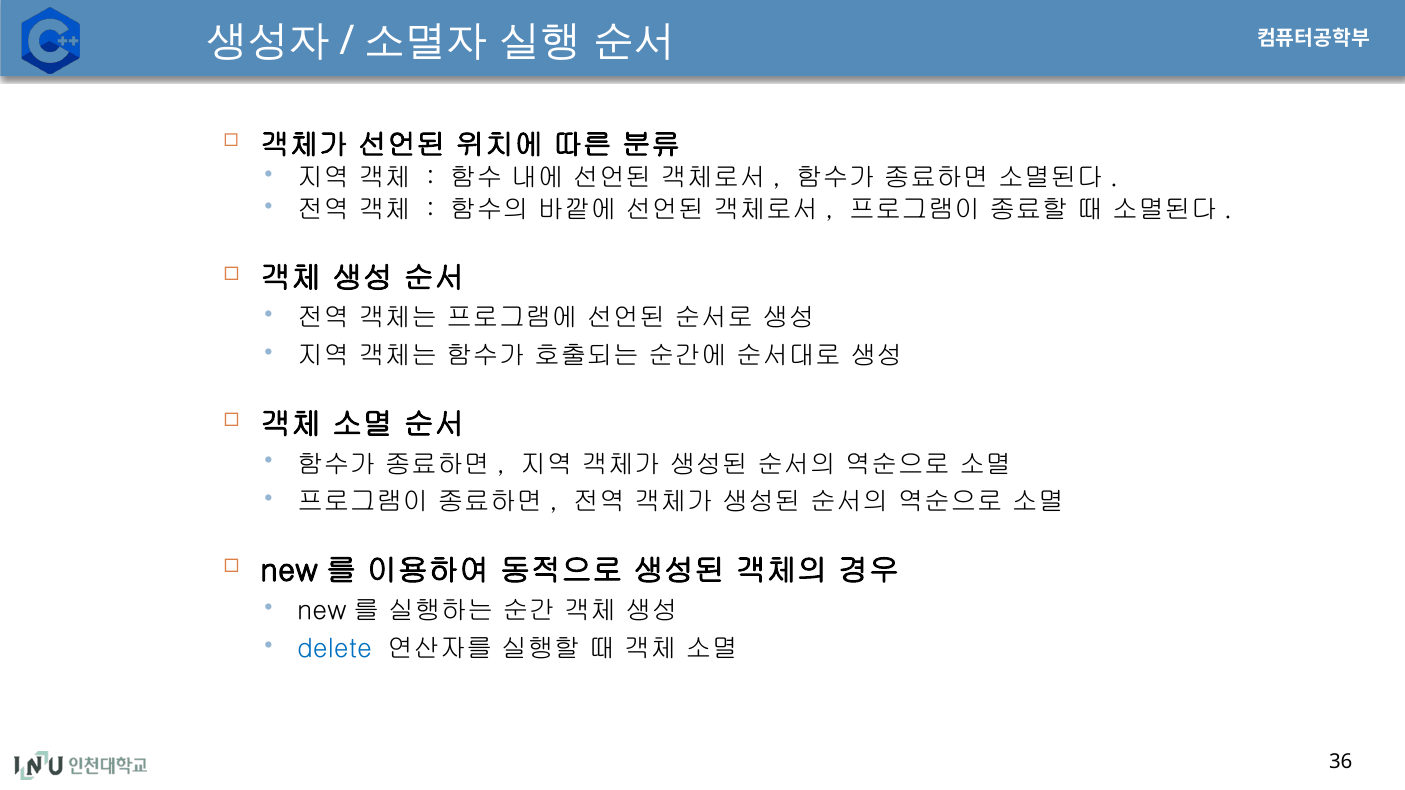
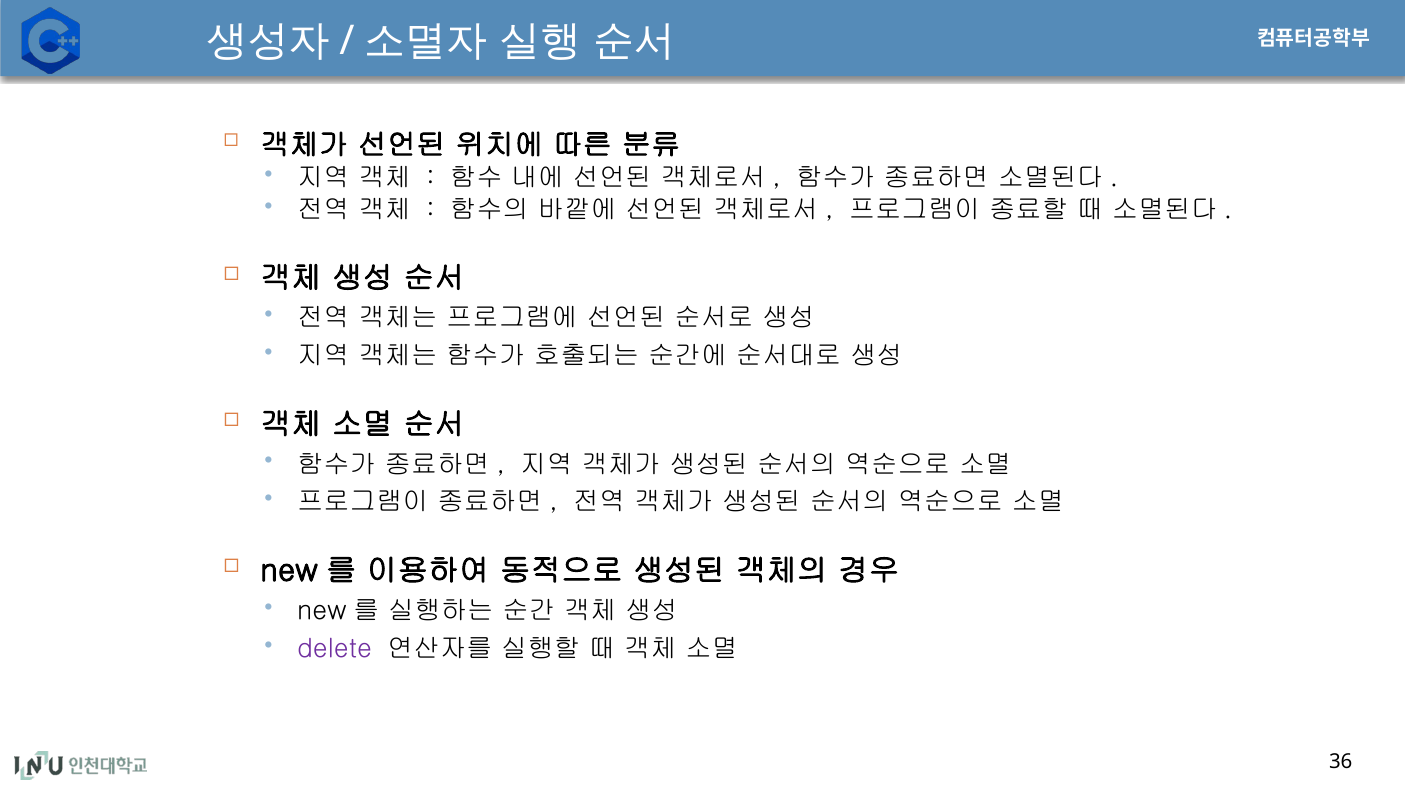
delete colour: blue -> purple
